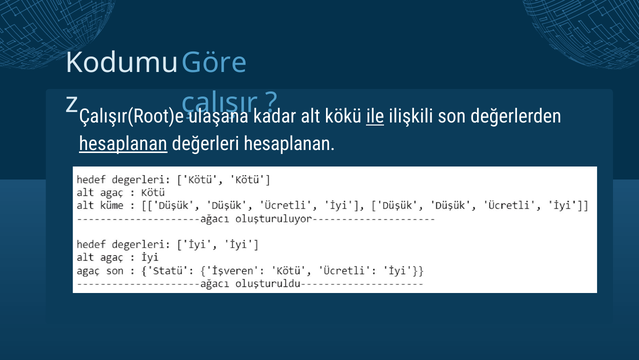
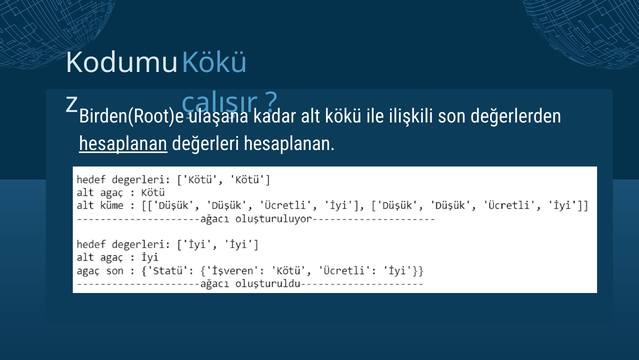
Göre at (214, 63): Göre -> Kökü
Çalışır(Root)e: Çalışır(Root)e -> Birden(Root)e
ile underline: present -> none
